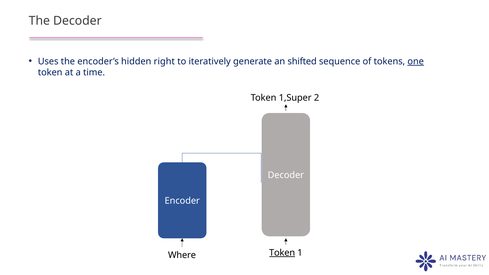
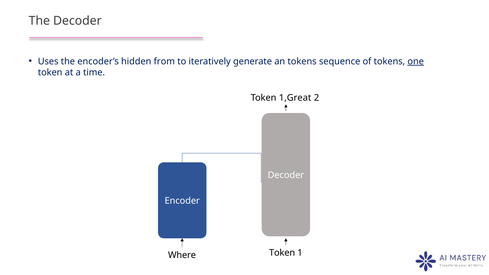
right: right -> from
an shifted: shifted -> tokens
1,Super: 1,Super -> 1,Great
Token at (282, 253) underline: present -> none
